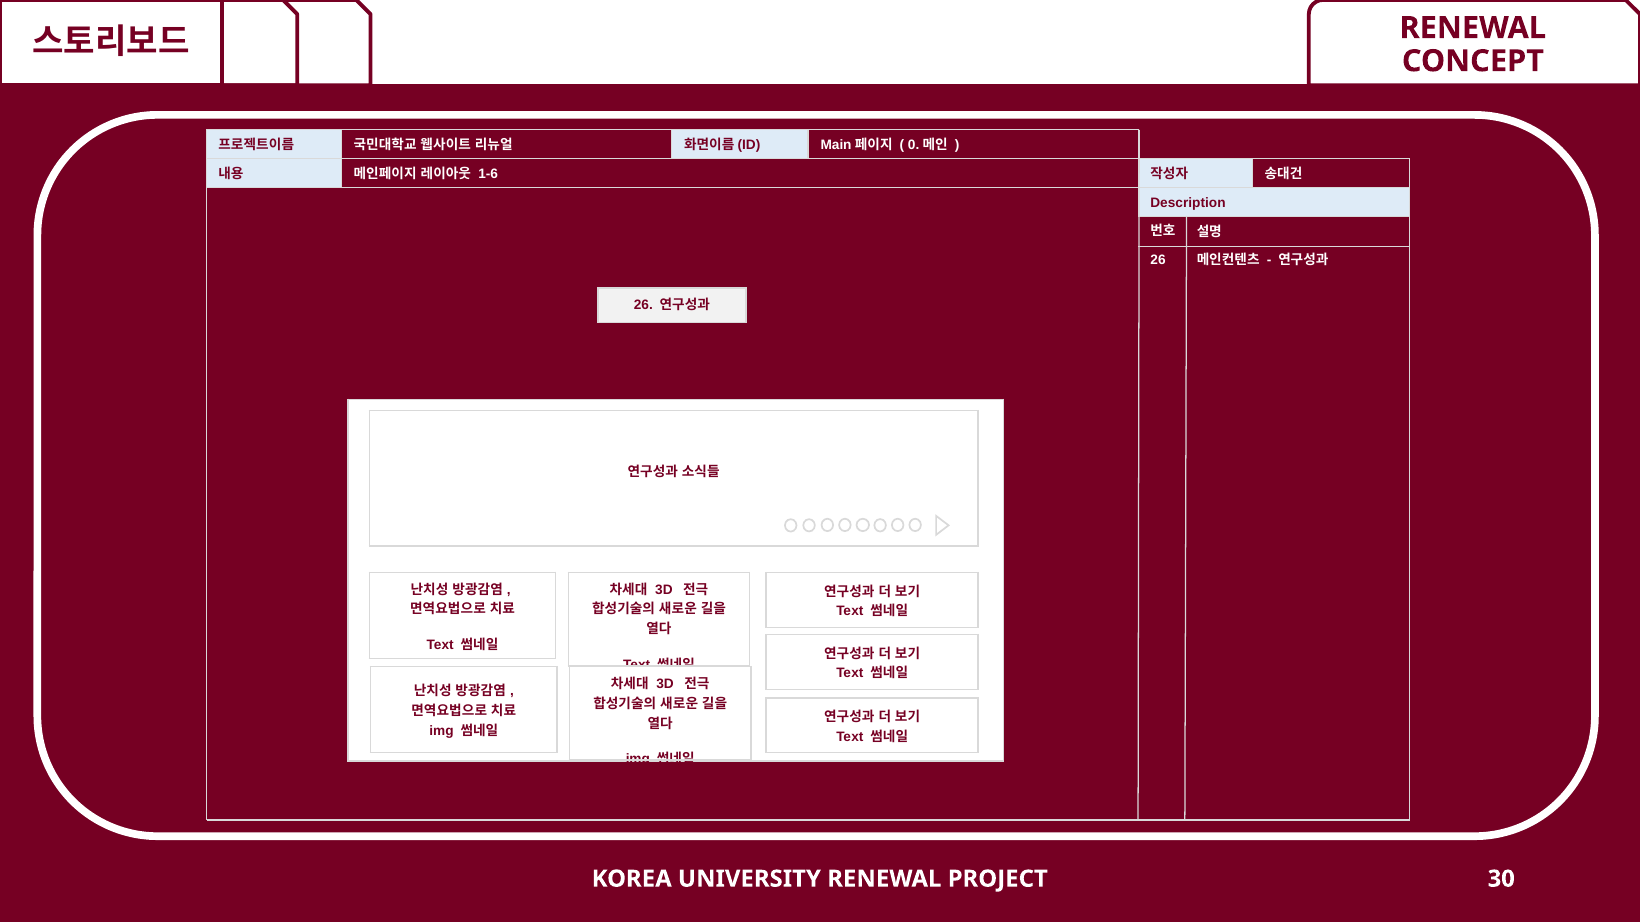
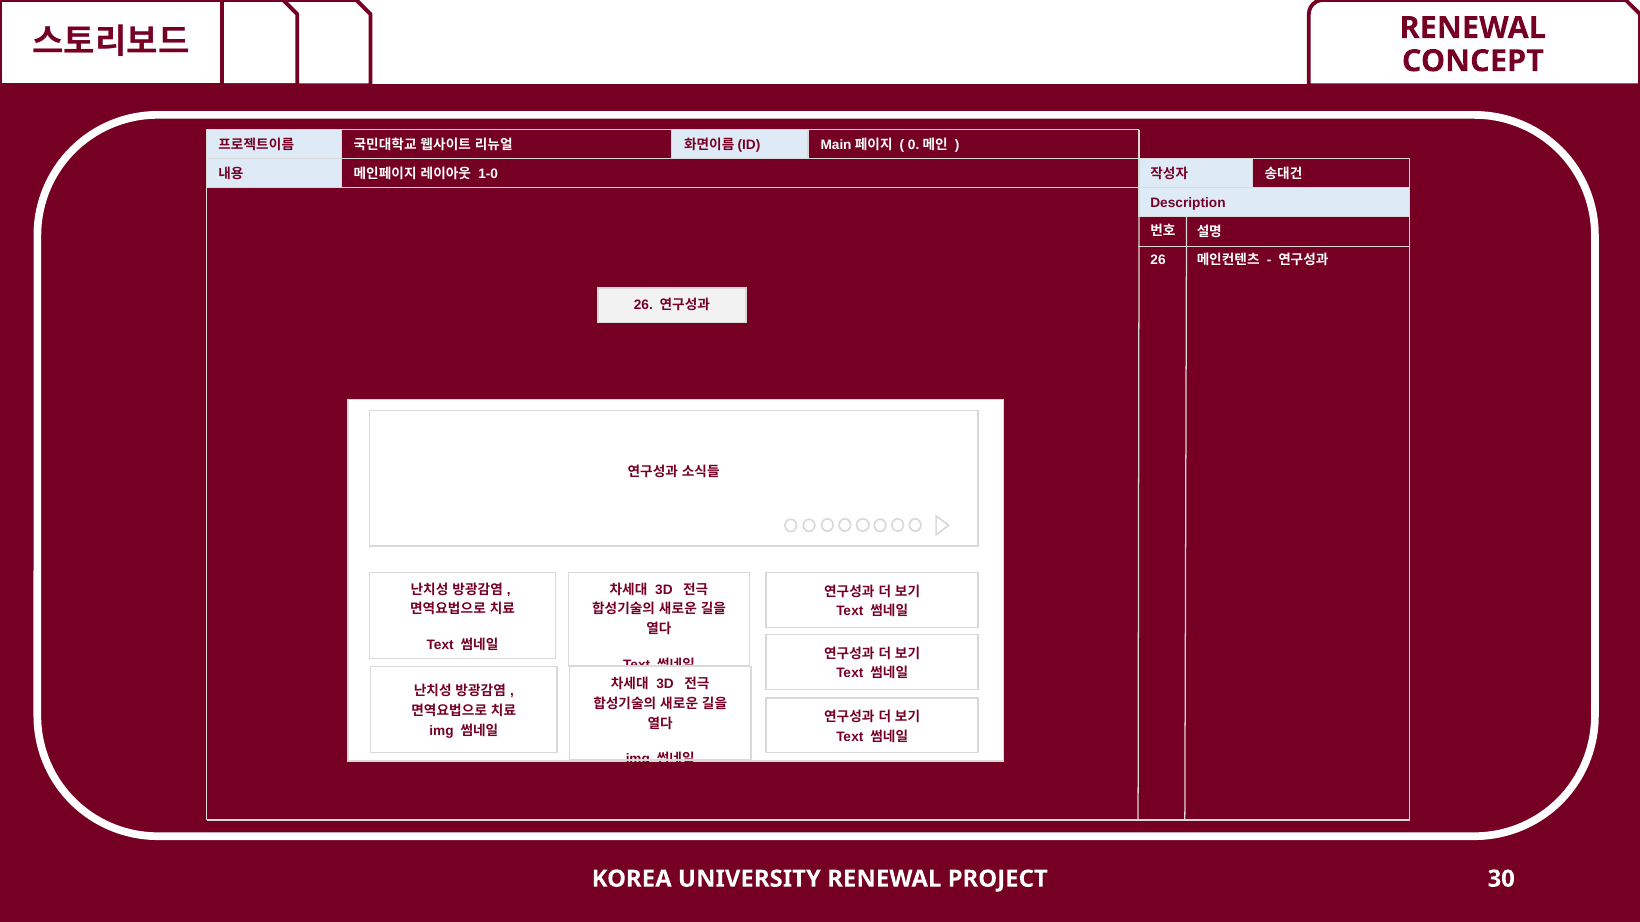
1-6: 1-6 -> 1-0
